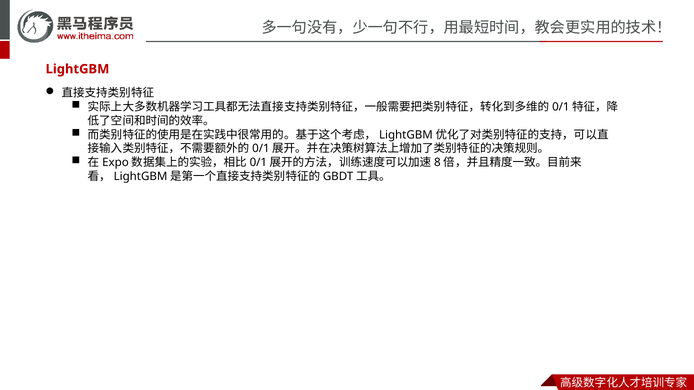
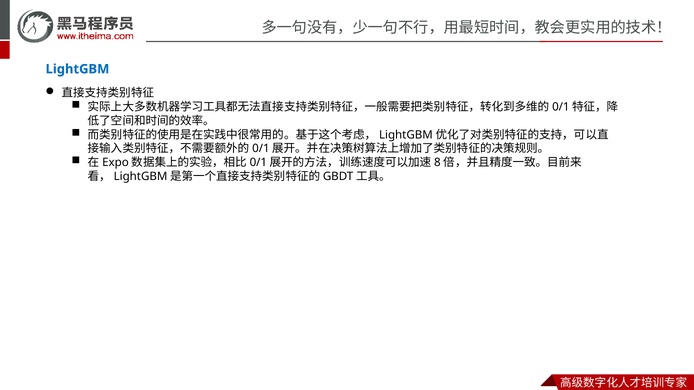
LightGBM colour: red -> blue
